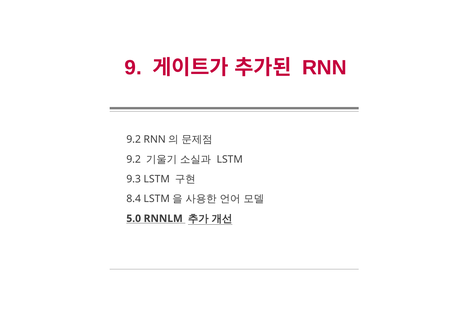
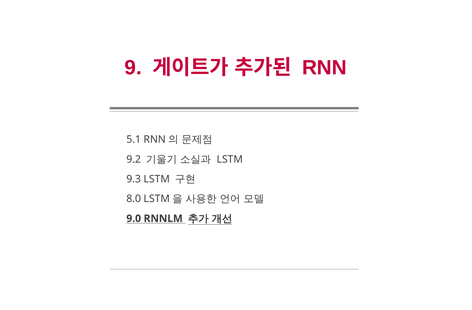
9.2 at (134, 140): 9.2 -> 5.1
8.4: 8.4 -> 8.0
5.0: 5.0 -> 9.0
